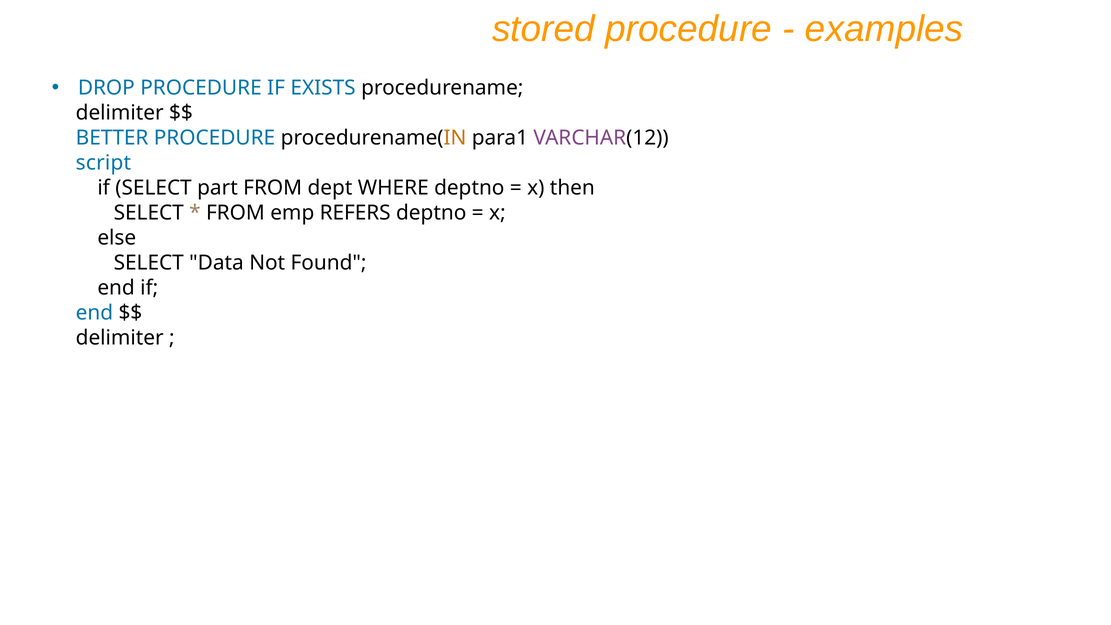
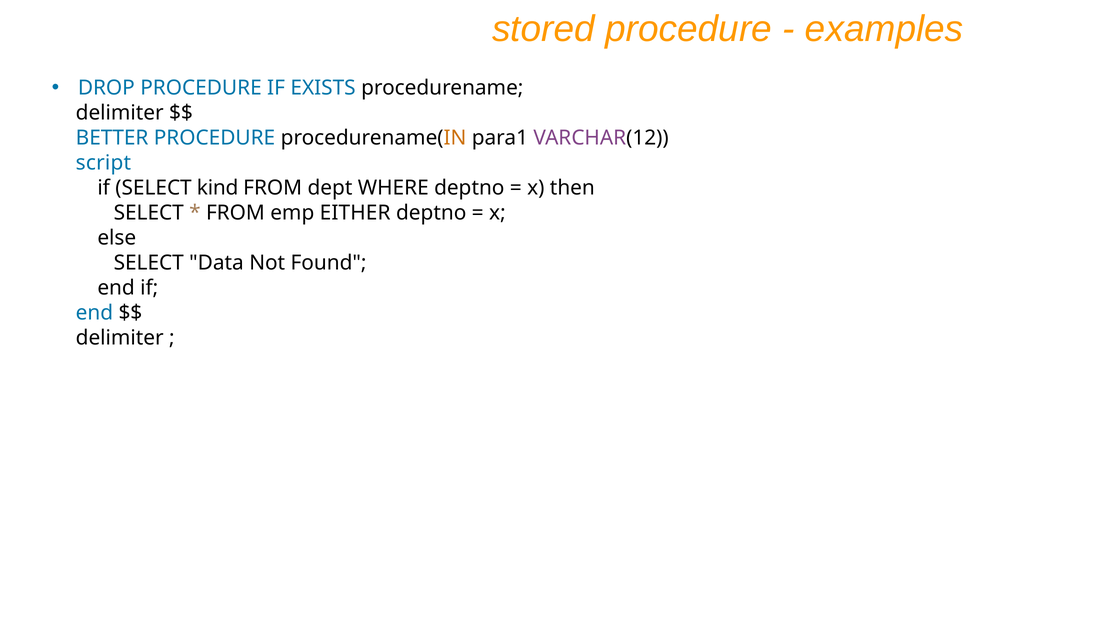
part: part -> kind
REFERS: REFERS -> EITHER
